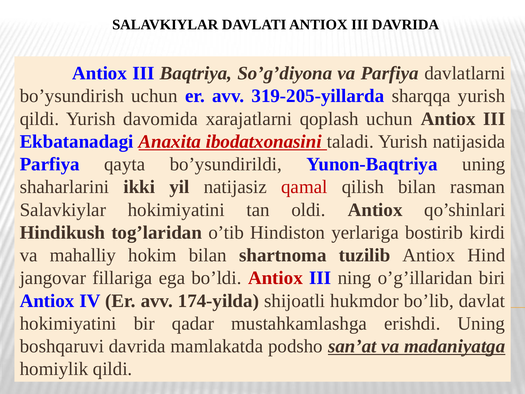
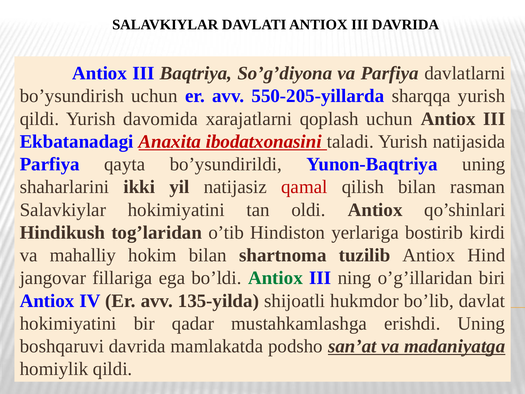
319-205-yillarda: 319-205-yillarda -> 550-205-yillarda
Antiox at (275, 278) colour: red -> green
174-yilda: 174-yilda -> 135-yilda
